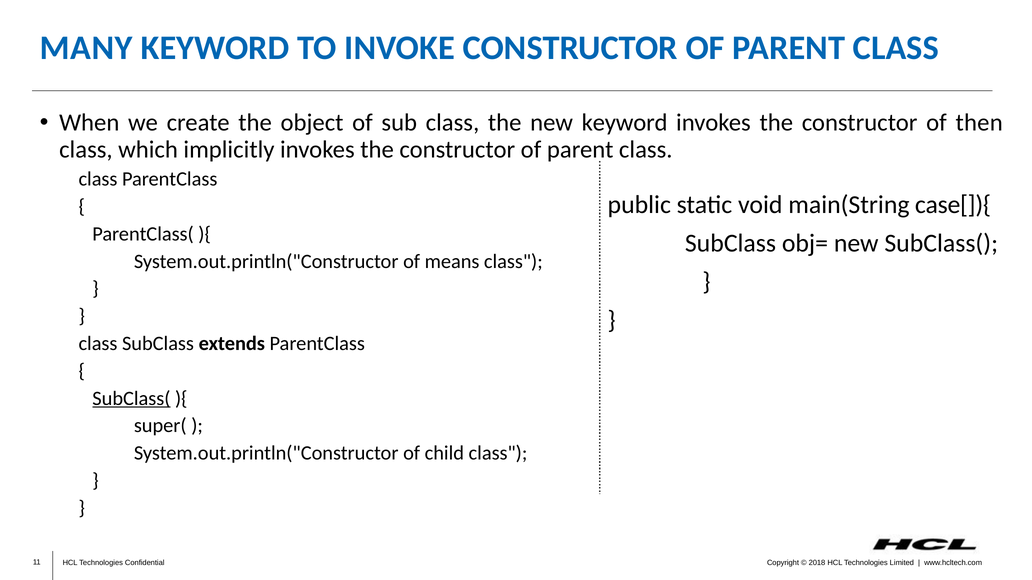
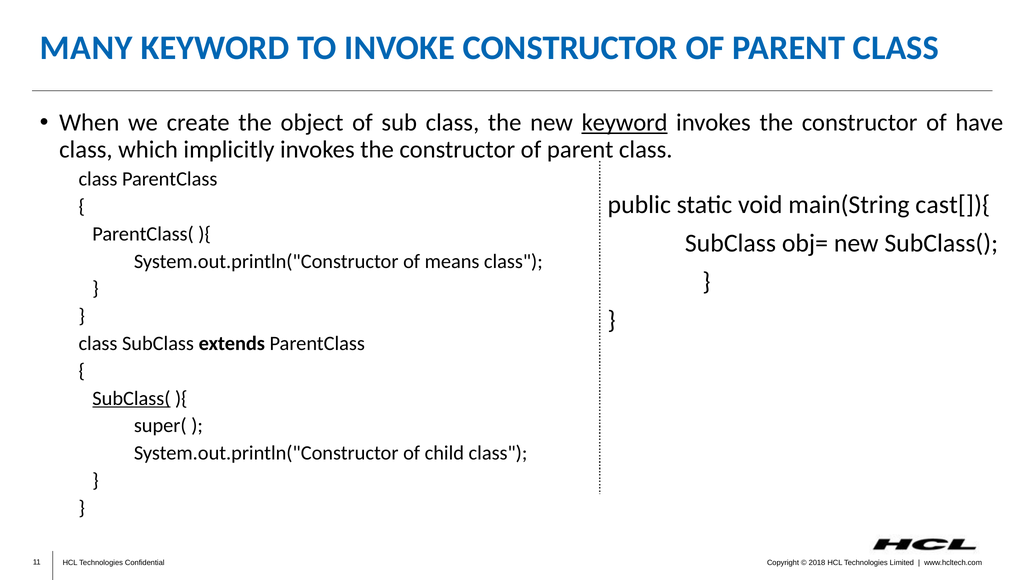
keyword at (625, 123) underline: none -> present
then: then -> have
case[]){: case[]){ -> cast[]){
